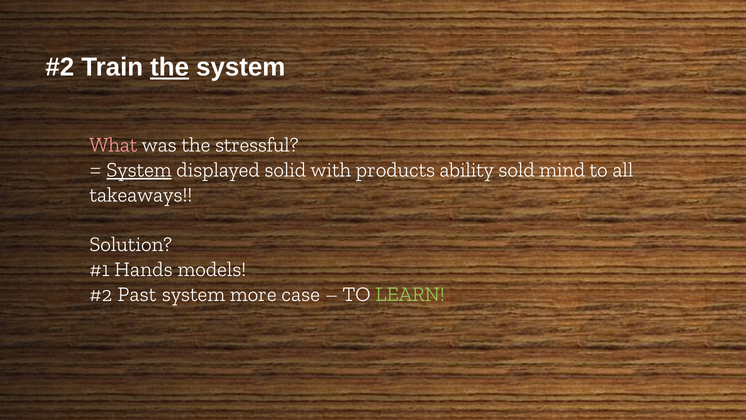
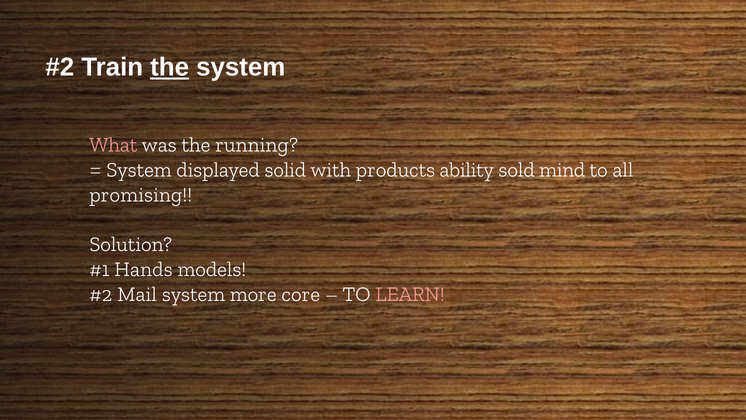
stressful: stressful -> running
System at (139, 170) underline: present -> none
takeaways: takeaways -> promising
Past: Past -> Mail
case: case -> core
LEARN colour: light green -> pink
